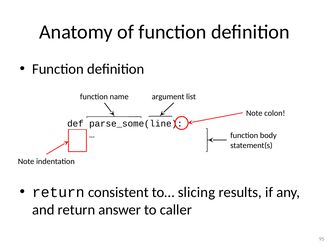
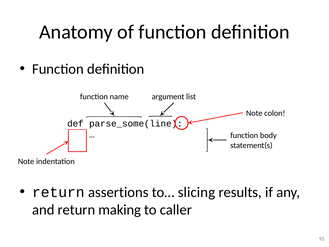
consistent: consistent -> assertions
answer: answer -> making
